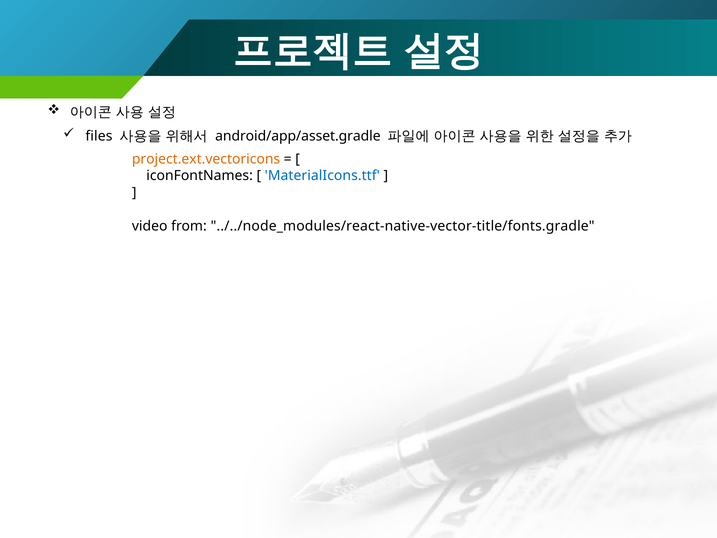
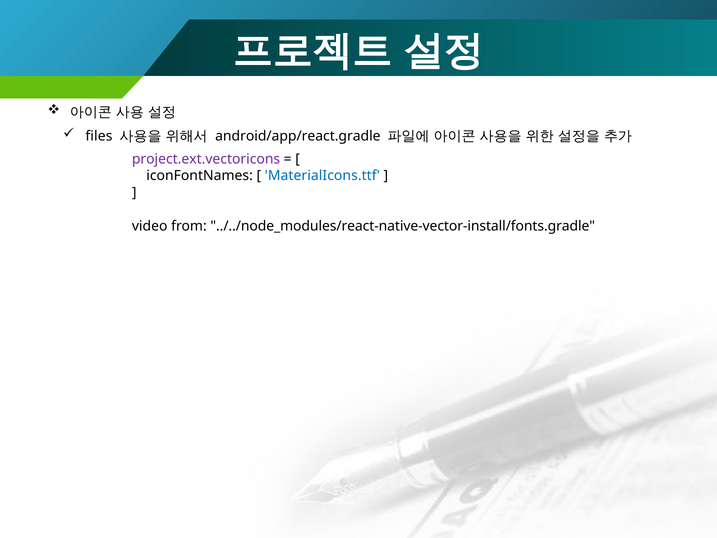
android/app/asset.gradle: android/app/asset.gradle -> android/app/react.gradle
project.ext.vectoricons colour: orange -> purple
../../node_modules/react-native-vector-title/fonts.gradle: ../../node_modules/react-native-vector-title/fonts.gradle -> ../../node_modules/react-native-vector-install/fonts.gradle
